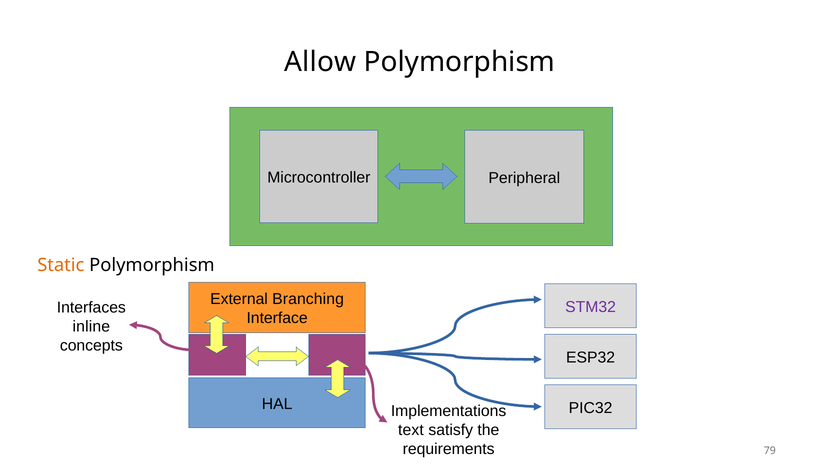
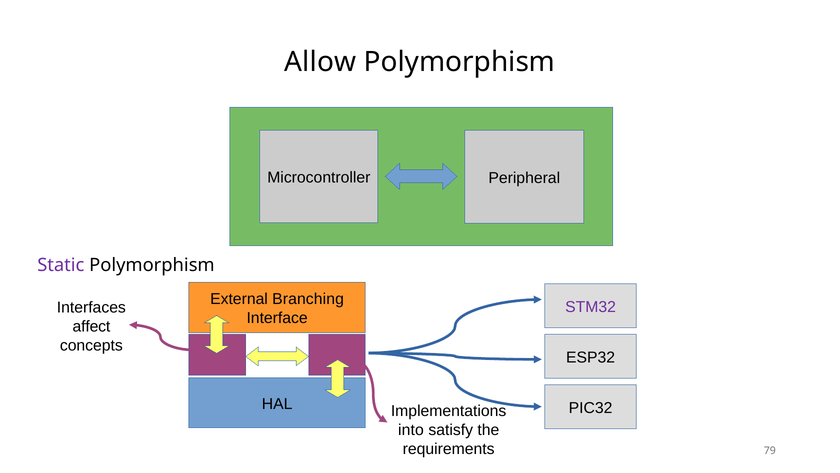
Static colour: orange -> purple
inline: inline -> affect
text: text -> into
